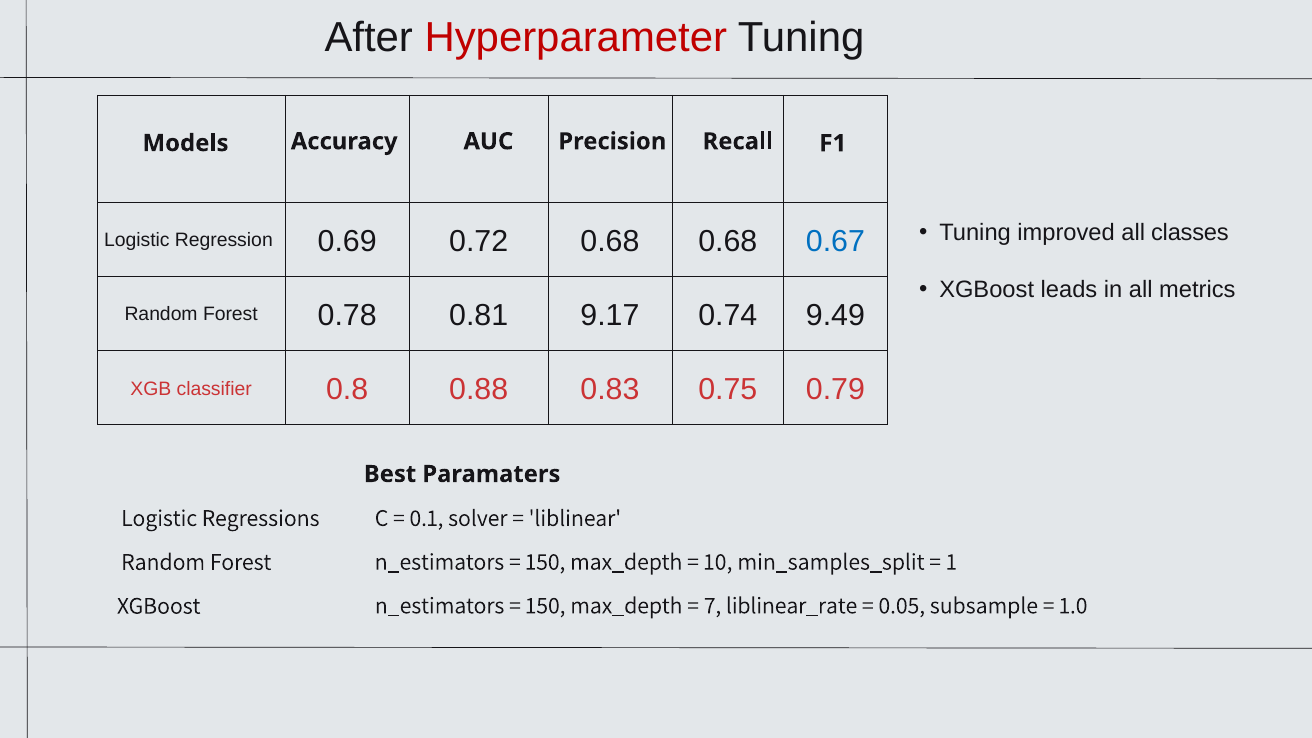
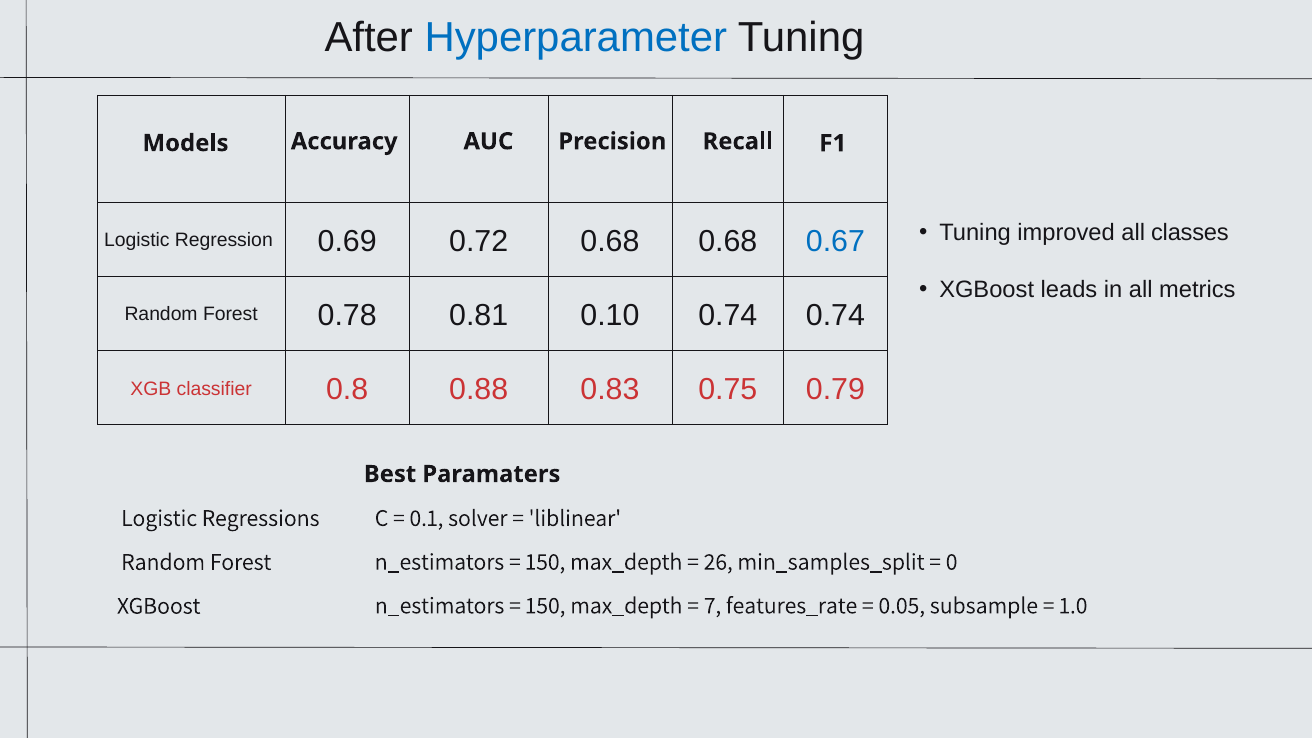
Hyperparameter colour: red -> blue
9.17: 9.17 -> 0.10
0.74 9.49: 9.49 -> 0.74
10: 10 -> 26
1: 1 -> 0
liblinear_rate: liblinear_rate -> features_rate
